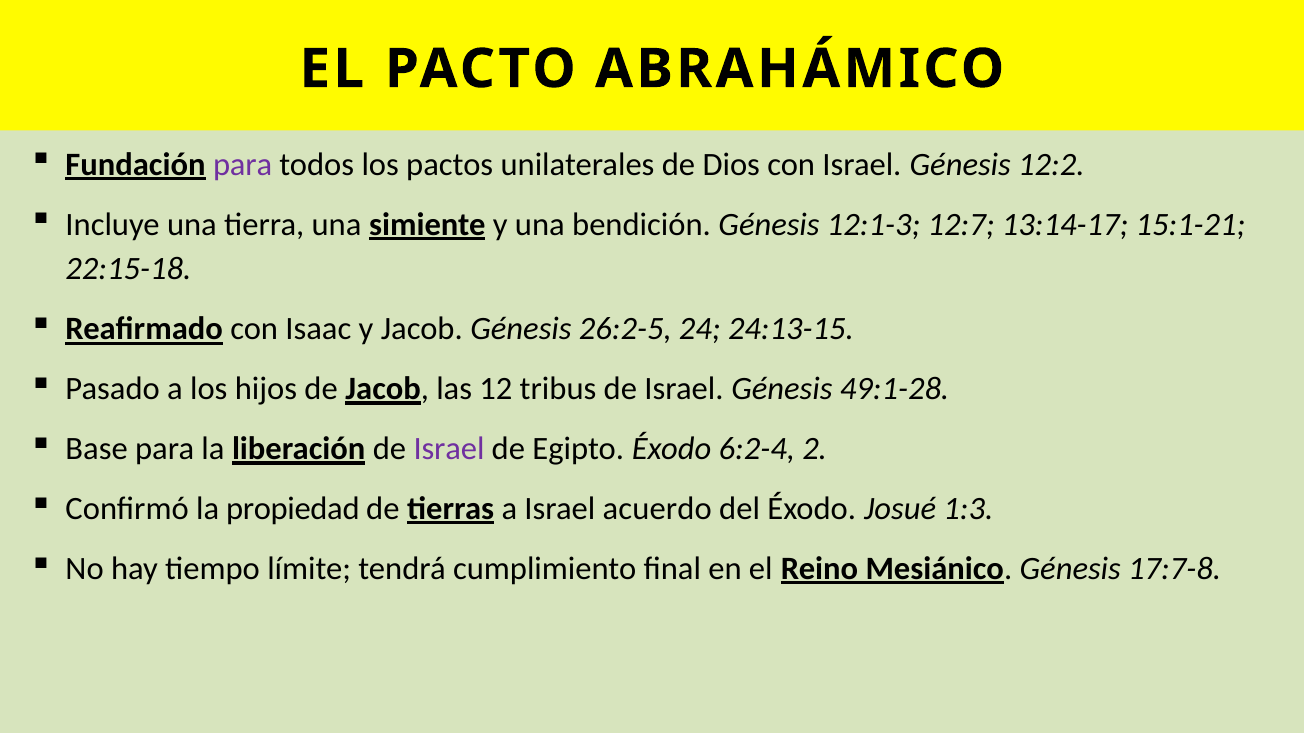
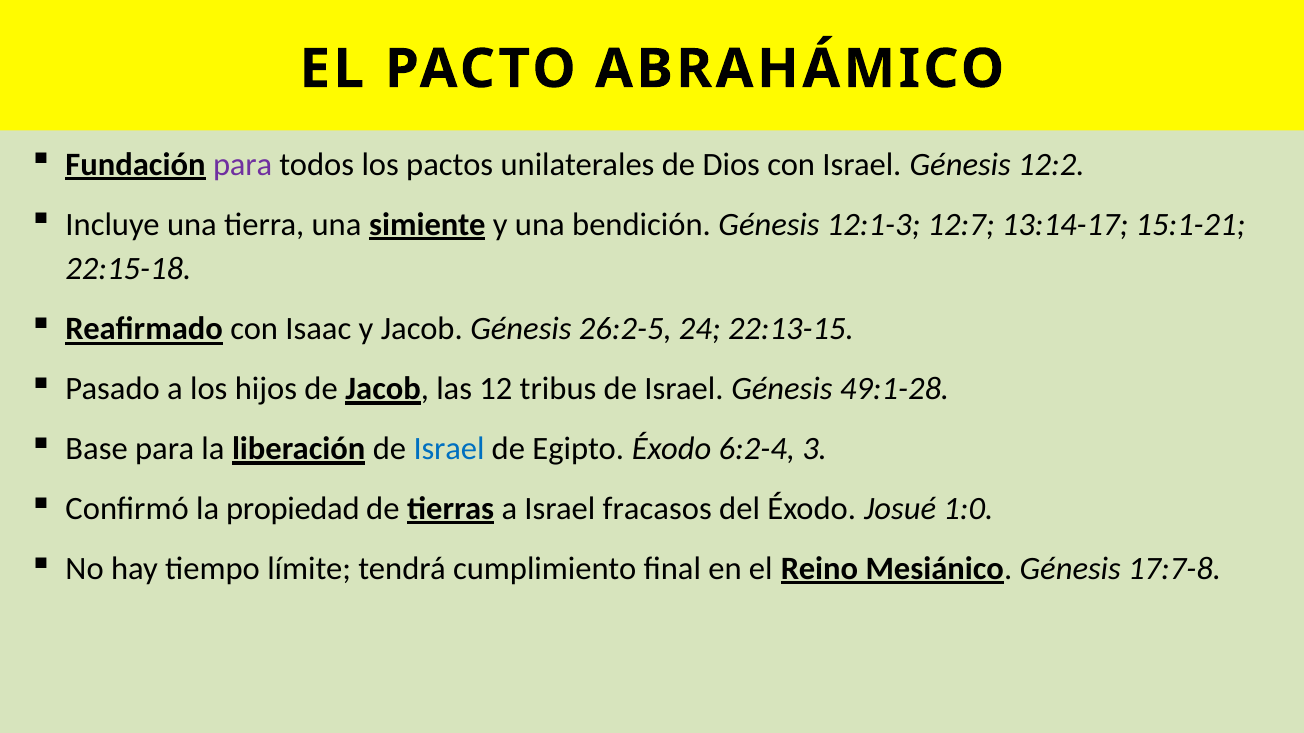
24:13-15: 24:13-15 -> 22:13-15
Israel at (449, 449) colour: purple -> blue
2: 2 -> 3
acuerdo: acuerdo -> fracasos
1:3: 1:3 -> 1:0
